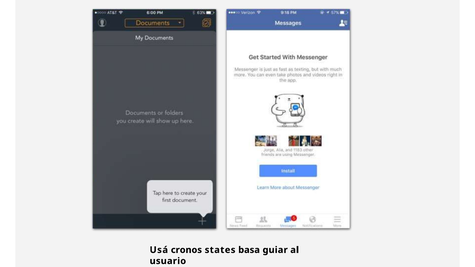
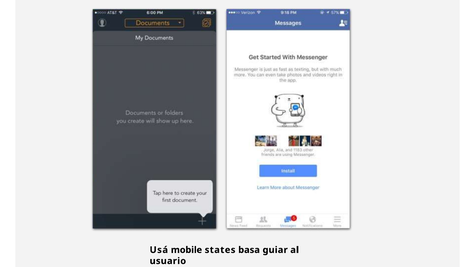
cronos: cronos -> mobile
